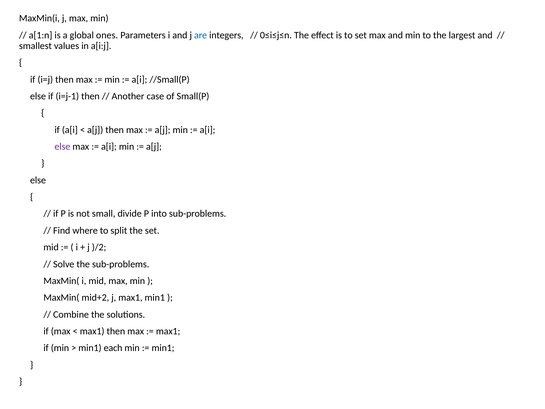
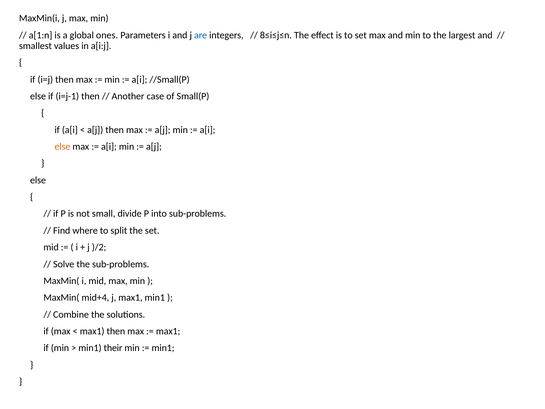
0≤i≤j≤n: 0≤i≤j≤n -> 8≤i≤j≤n
else at (62, 146) colour: purple -> orange
mid+2: mid+2 -> mid+4
each: each -> their
